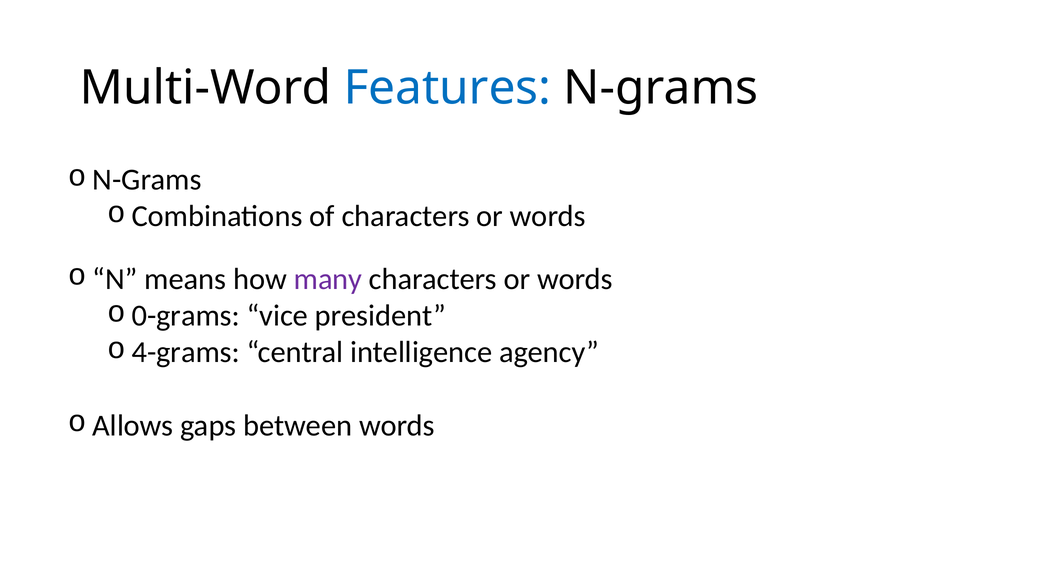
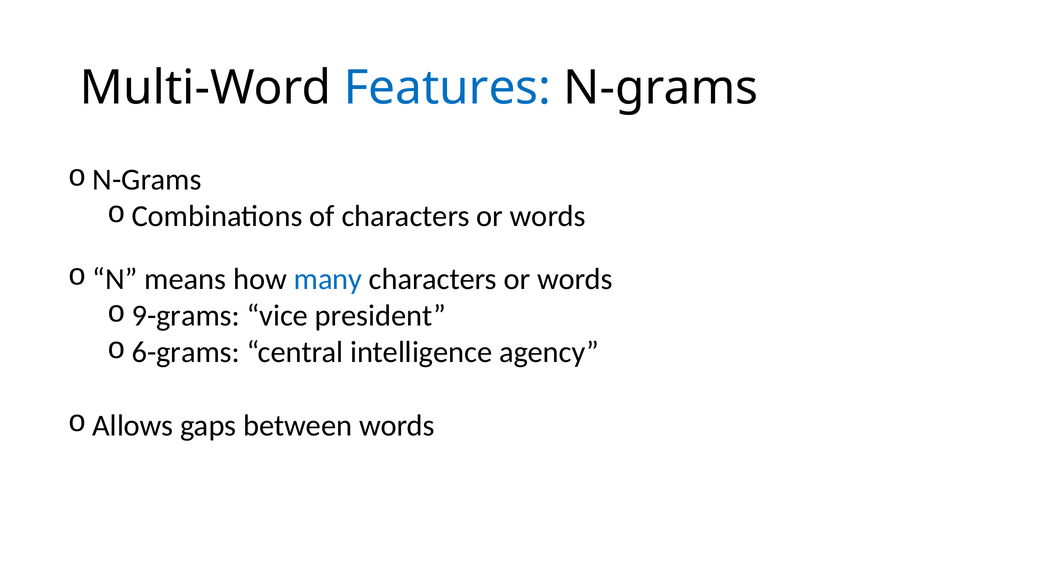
many colour: purple -> blue
0-grams: 0-grams -> 9-grams
4-grams: 4-grams -> 6-grams
